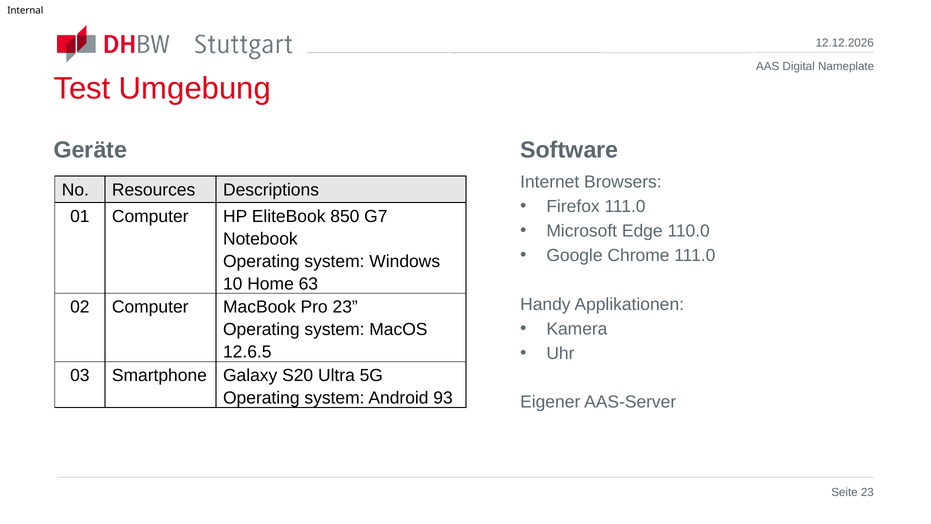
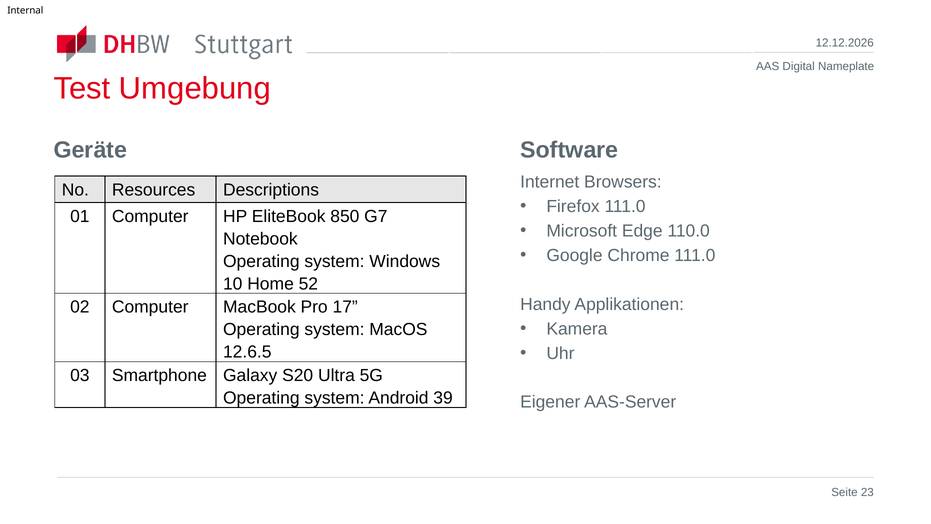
63: 63 -> 52
Pro 23: 23 -> 17
93: 93 -> 39
